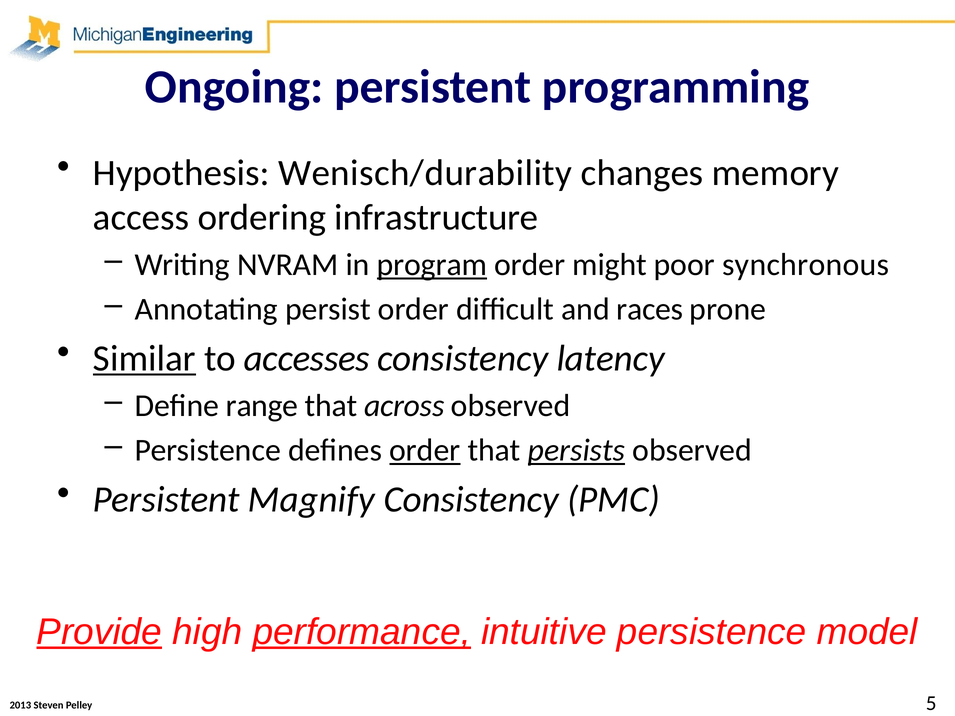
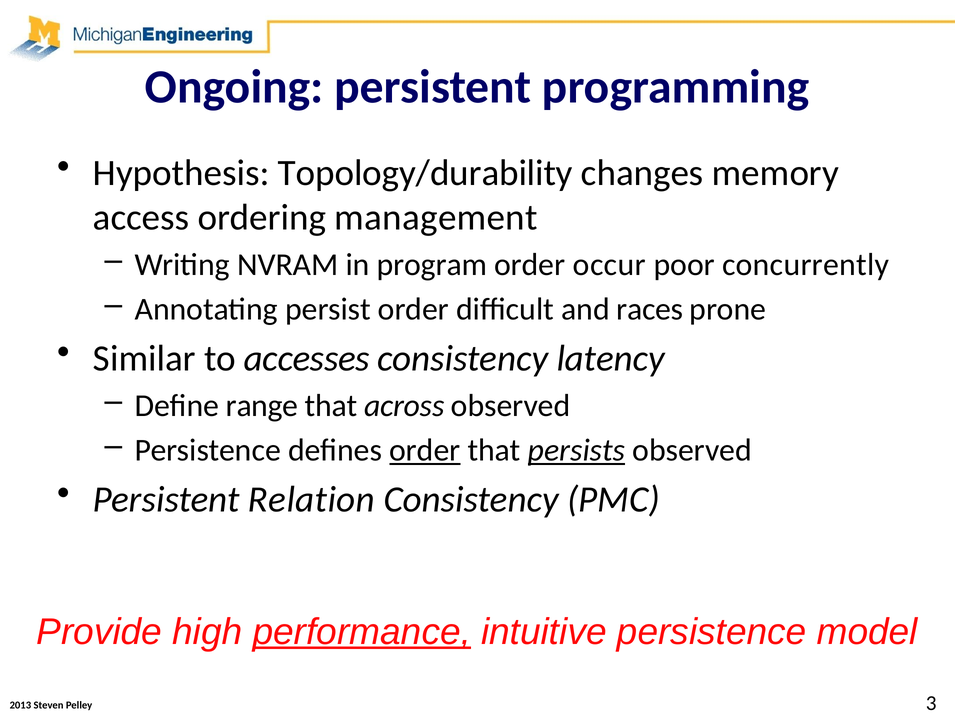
Wenisch/durability: Wenisch/durability -> Topology/durability
infrastructure: infrastructure -> management
program underline: present -> none
might: might -> occur
synchronous: synchronous -> concurrently
Similar underline: present -> none
Magnify: Magnify -> Relation
Provide underline: present -> none
5: 5 -> 3
